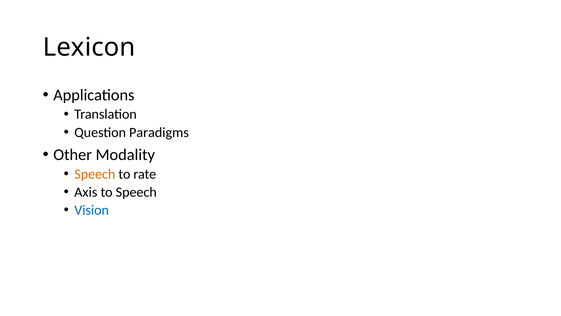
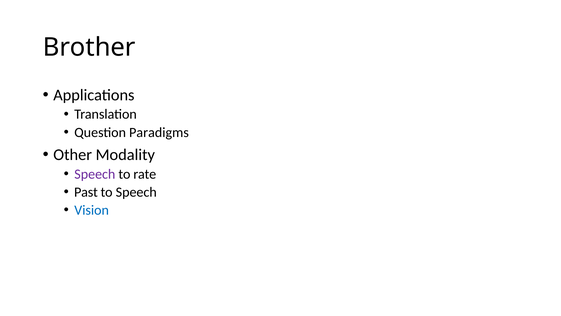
Lexicon: Lexicon -> Brother
Speech at (95, 174) colour: orange -> purple
Axis: Axis -> Past
